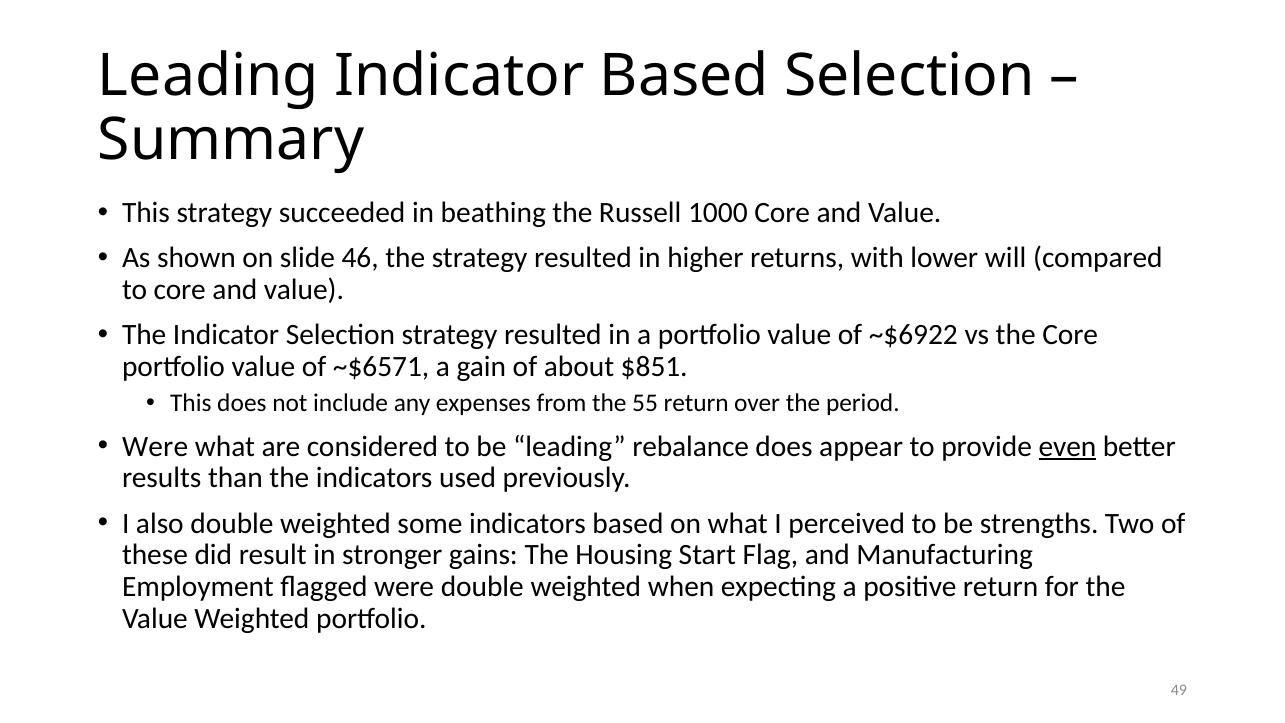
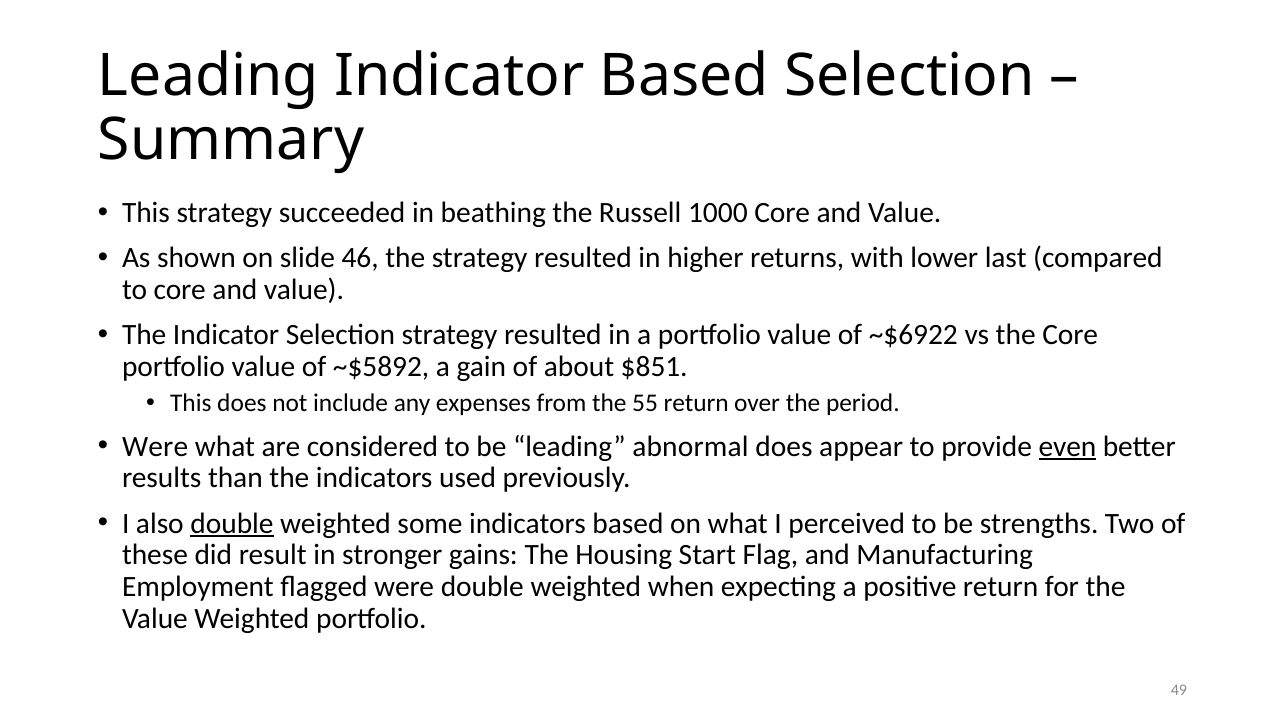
will: will -> last
~$6571: ~$6571 -> ~$5892
rebalance: rebalance -> abnormal
double at (232, 523) underline: none -> present
